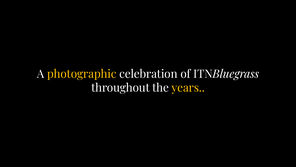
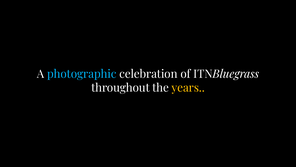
photographic colour: yellow -> light blue
